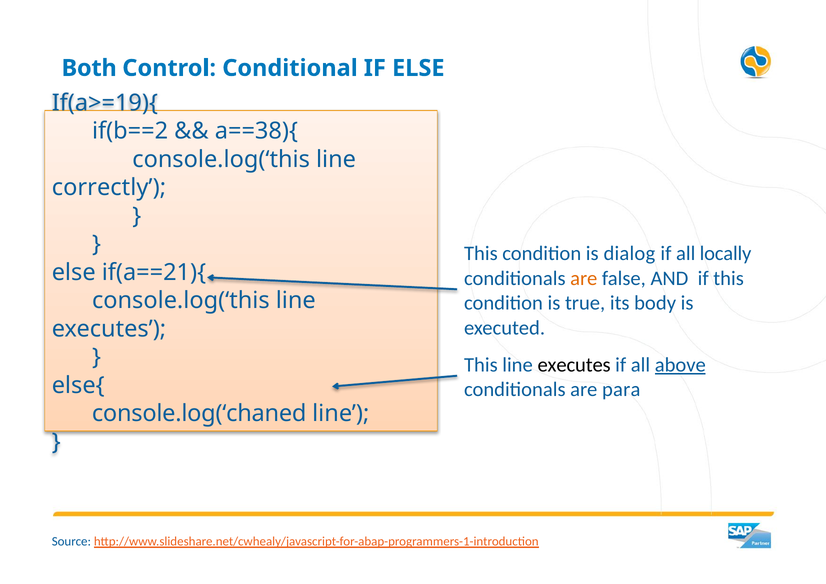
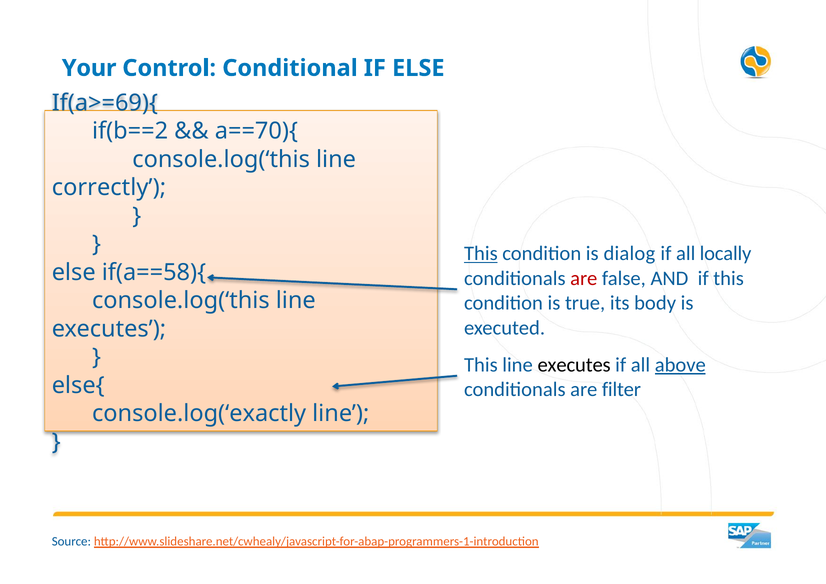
Both: Both -> Your
If(a>=19){: If(a>=19){ -> If(a>=69){
a==38){: a==38){ -> a==70){
This at (481, 254) underline: none -> present
if(a==21){: if(a==21){ -> if(a==58){
are at (584, 279) colour: orange -> red
para: para -> filter
console.log(‘chaned: console.log(‘chaned -> console.log(‘exactly
